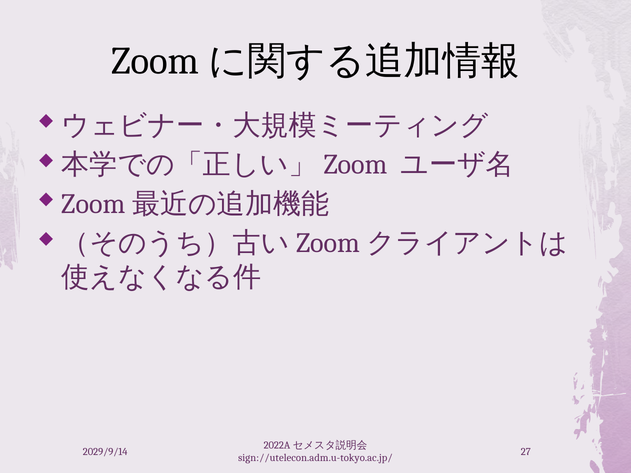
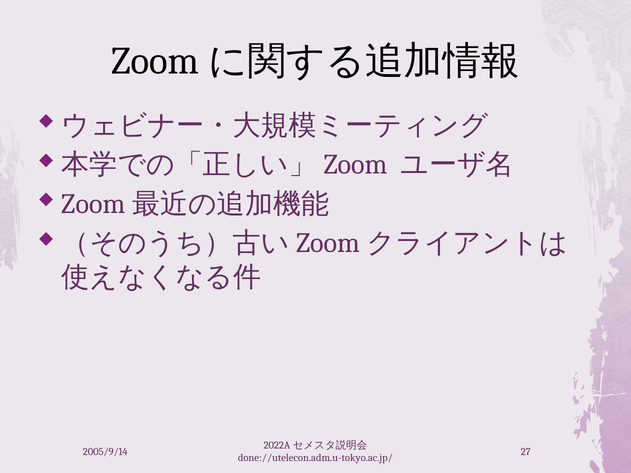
2029/9/14: 2029/9/14 -> 2005/9/14
sign://utelecon.adm.u-tokyo.ac.jp/: sign://utelecon.adm.u-tokyo.ac.jp/ -> done://utelecon.adm.u-tokyo.ac.jp/
